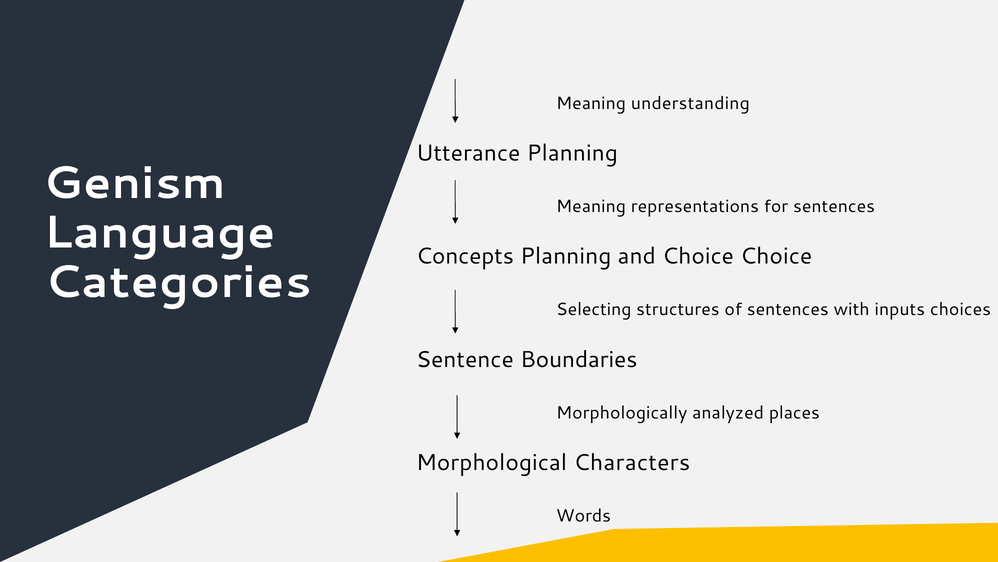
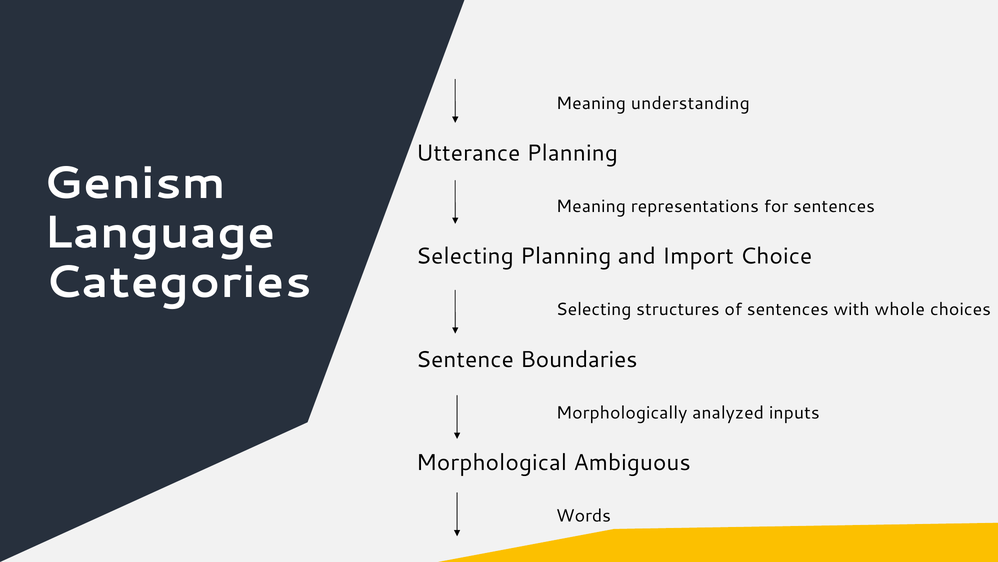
Concepts at (465, 256): Concepts -> Selecting
and Choice: Choice -> Import
inputs: inputs -> whole
places: places -> inputs
Characters: Characters -> Ambiguous
